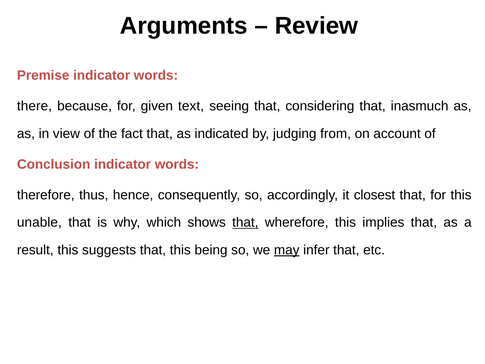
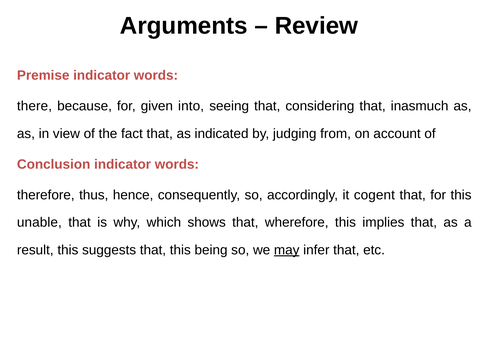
text: text -> into
closest: closest -> cogent
that at (245, 222) underline: present -> none
